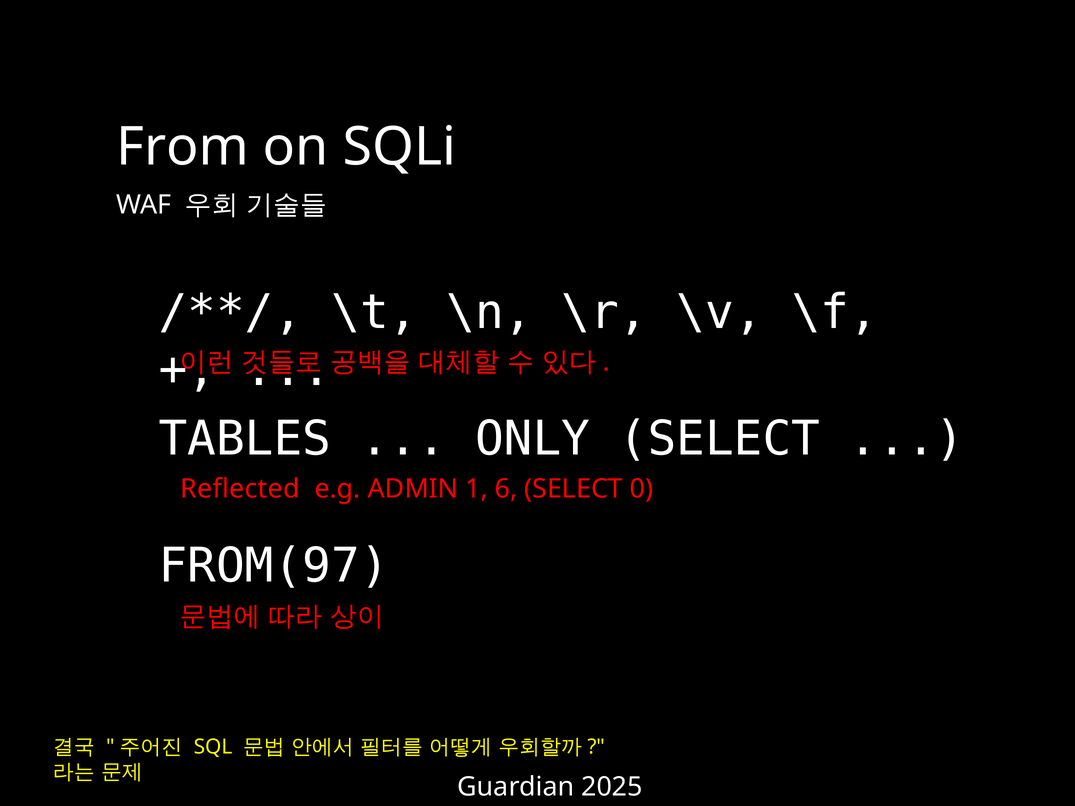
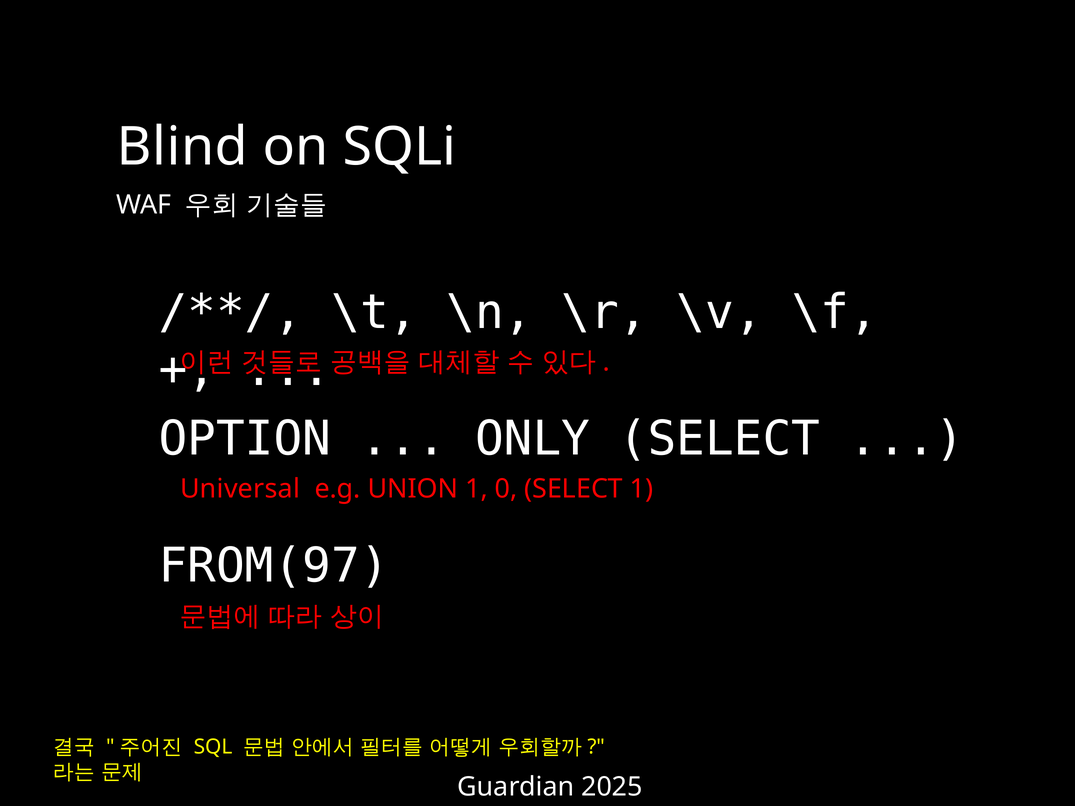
From: From -> Blind
TABLES: TABLES -> OPTION
Reflected: Reflected -> Universal
ADMIN: ADMIN -> UNION
6: 6 -> 0
SELECT 0: 0 -> 1
